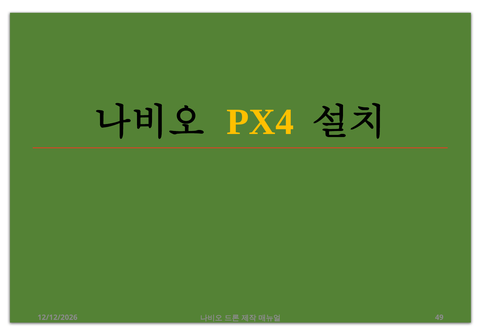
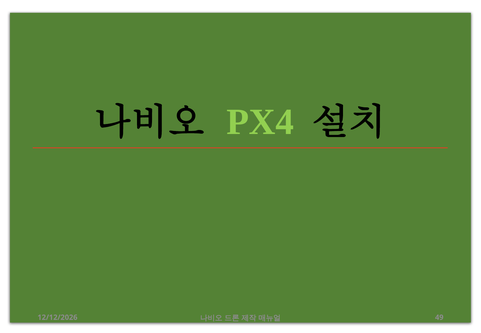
PX4 colour: yellow -> light green
